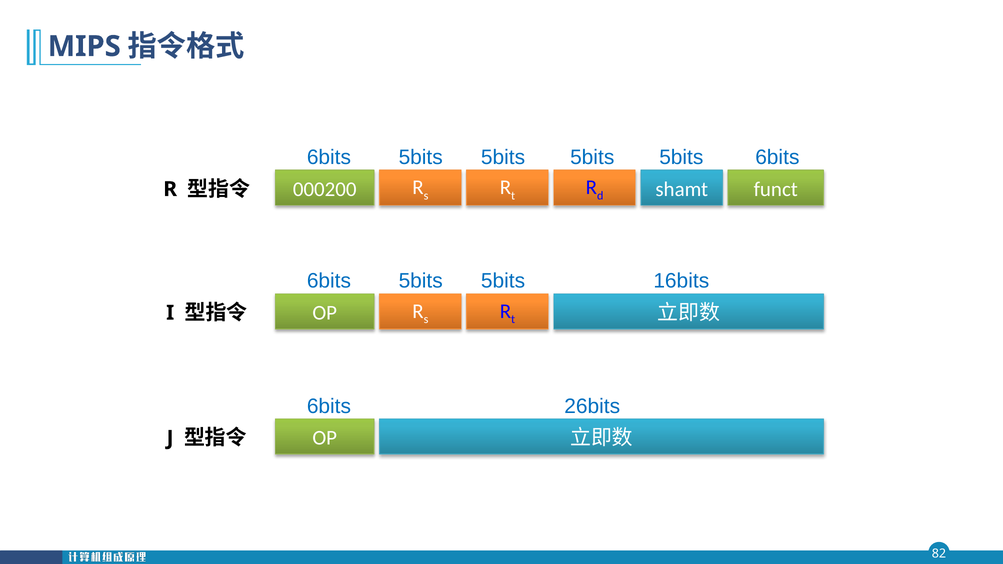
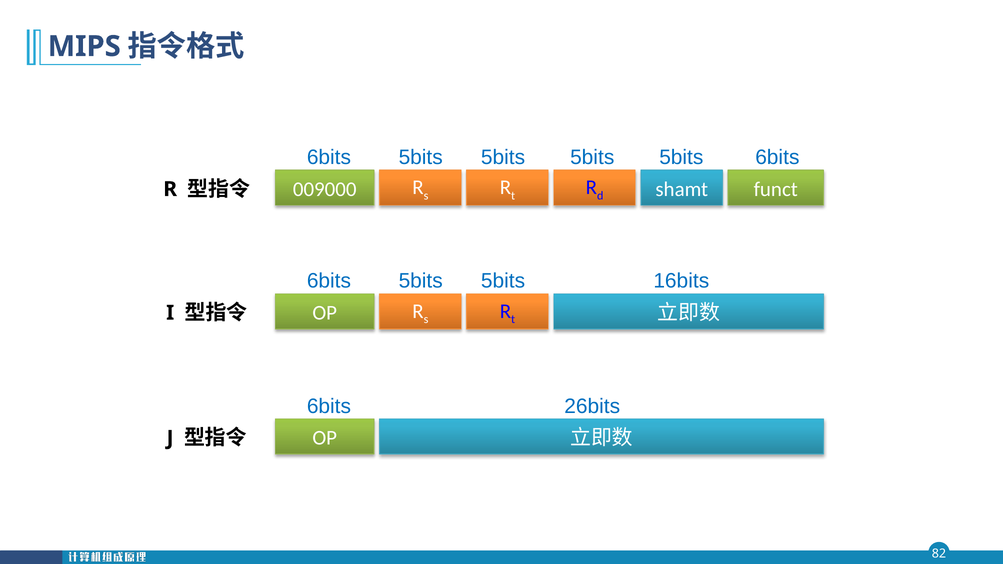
000200: 000200 -> 009000
